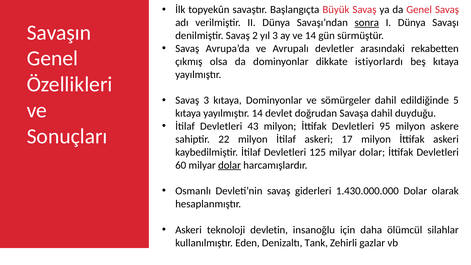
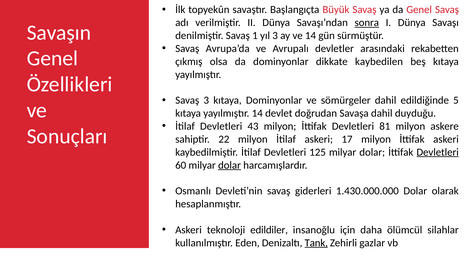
2: 2 -> 1
istiyorlardı: istiyorlardı -> kaybedilen
95: 95 -> 81
Devletleri at (438, 152) underline: none -> present
devletin: devletin -> edildiler
Tank underline: none -> present
